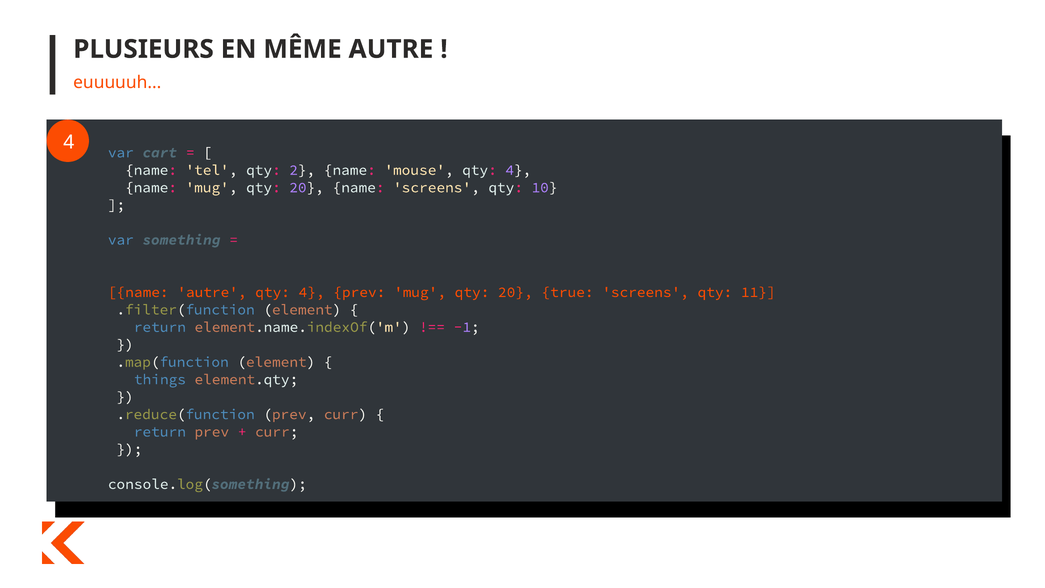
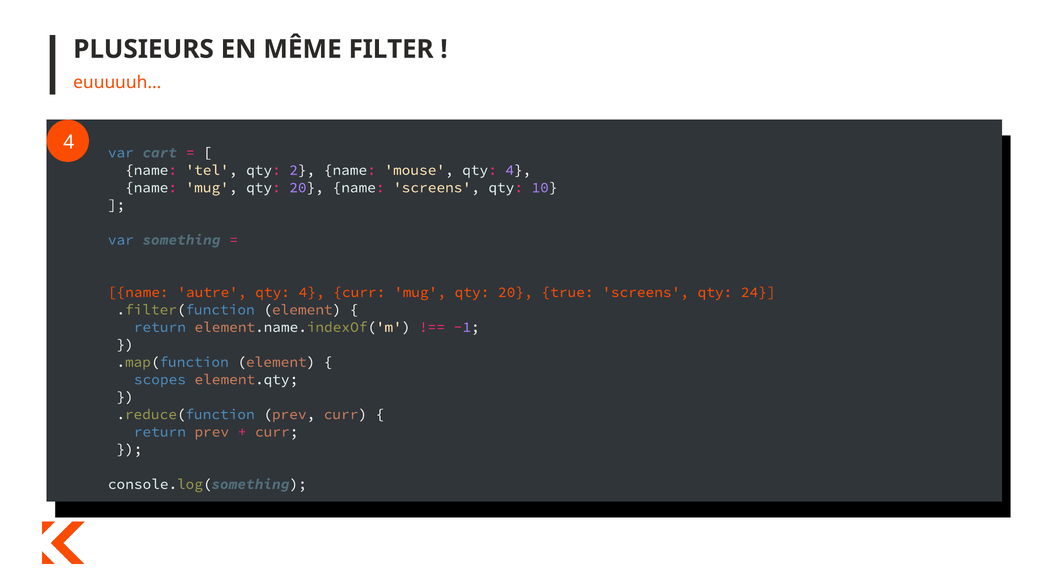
MÊME AUTRE: AUTRE -> FILTER
4 prev: prev -> curr
11: 11 -> 24
things: things -> scopes
